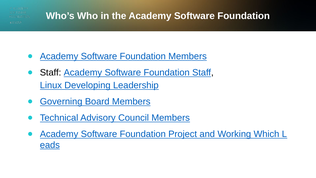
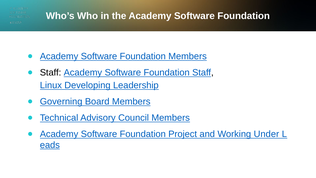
Which: Which -> Under
